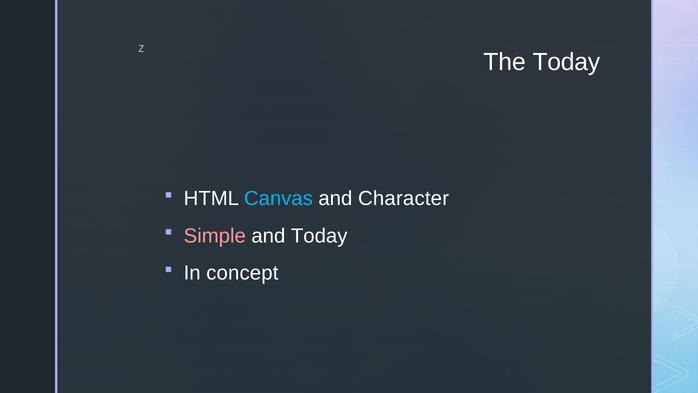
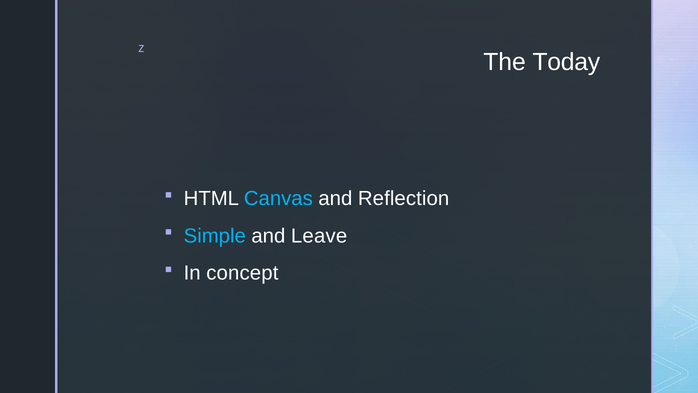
Character: Character -> Reflection
Simple colour: pink -> light blue
and Today: Today -> Leave
